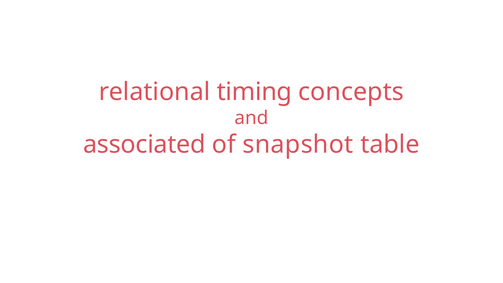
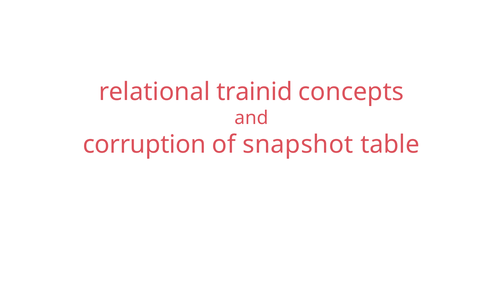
timing: timing -> trainid
associated: associated -> corruption
